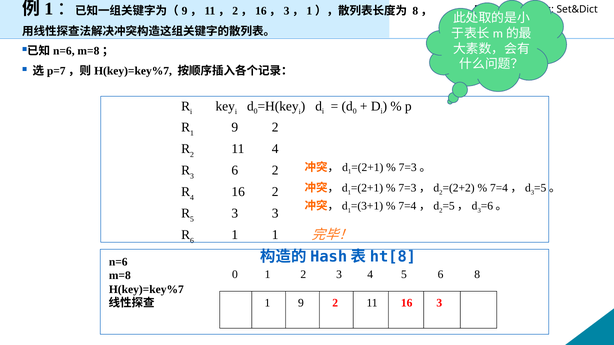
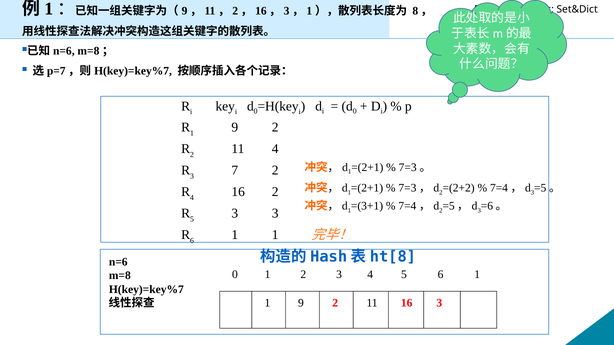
3 6: 6 -> 7
5 6 8: 8 -> 1
